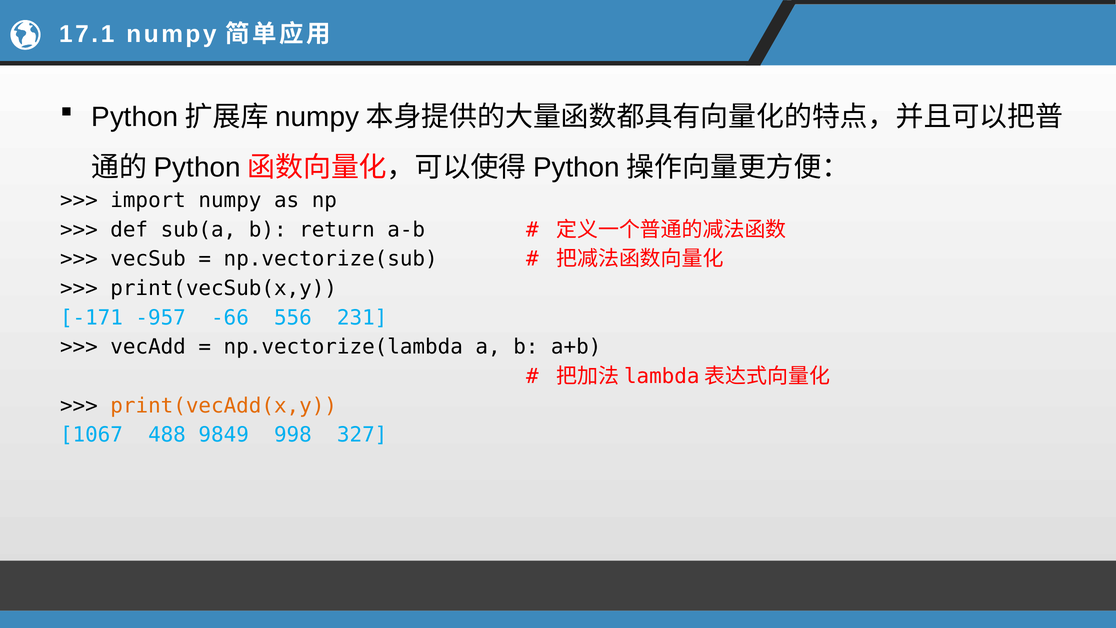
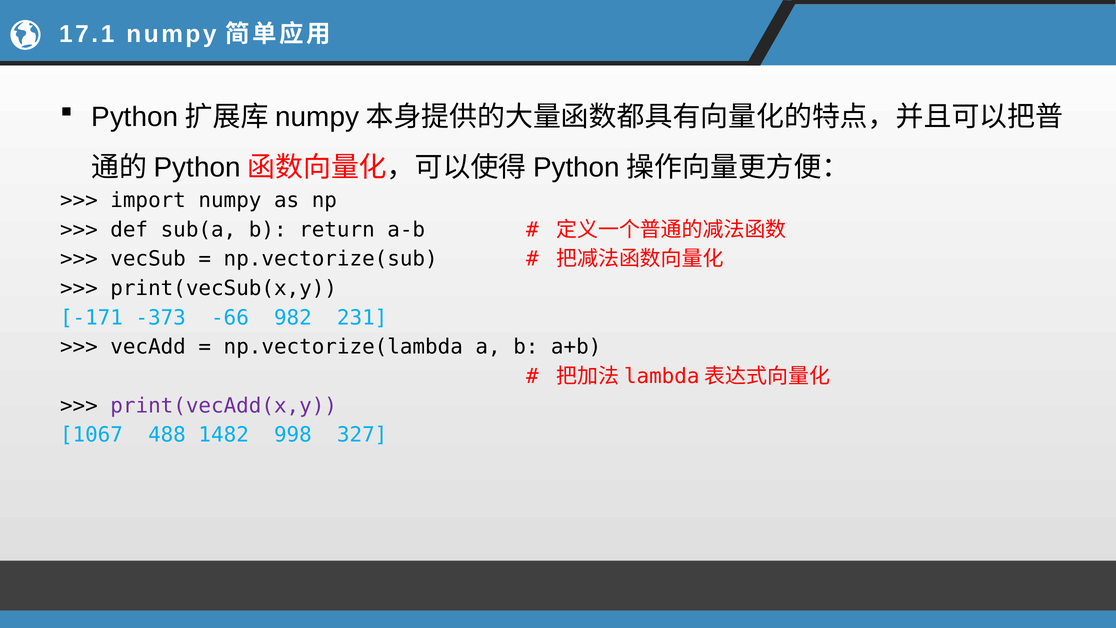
-957: -957 -> -373
556: 556 -> 982
print(vecAdd(x,y colour: orange -> purple
9849: 9849 -> 1482
